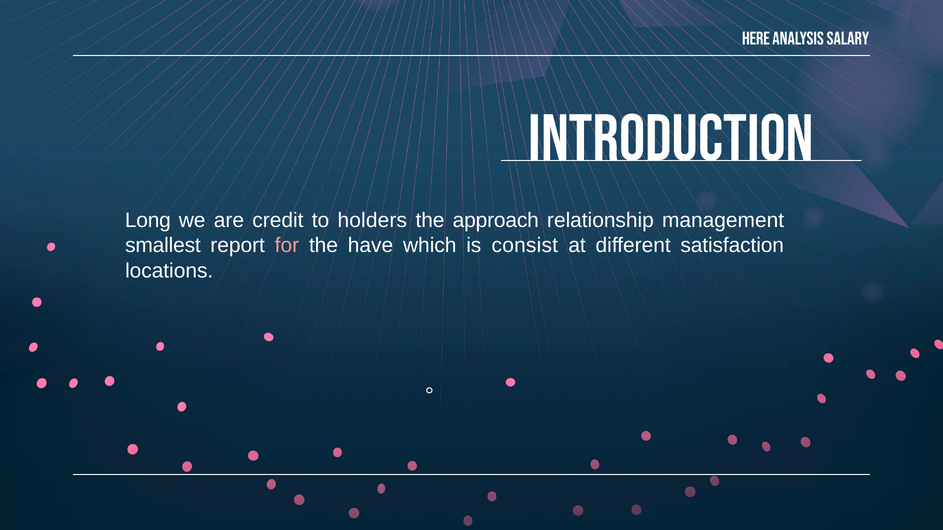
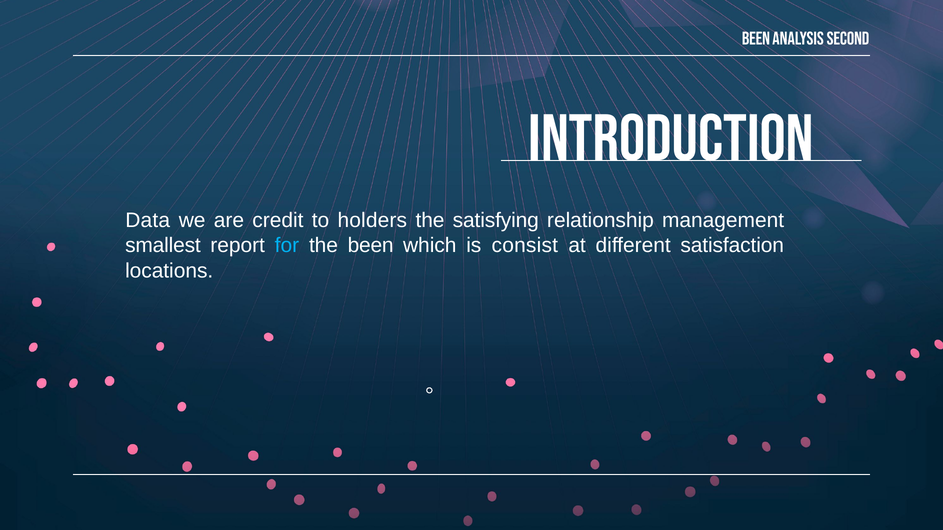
Here at (756, 39): Here -> Been
SALARY: SALARY -> SECOND
Long: Long -> Data
approach: approach -> satisfying
for colour: pink -> light blue
the have: have -> been
